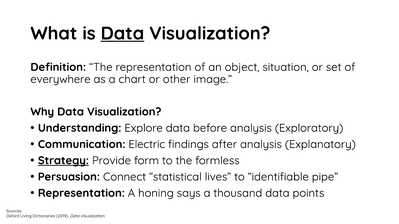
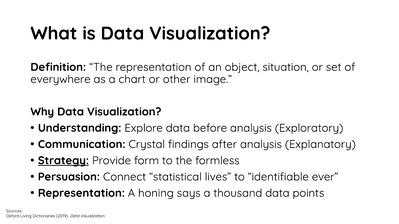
Data at (122, 34) underline: present -> none
Electric: Electric -> Crystal
pipe: pipe -> ever
